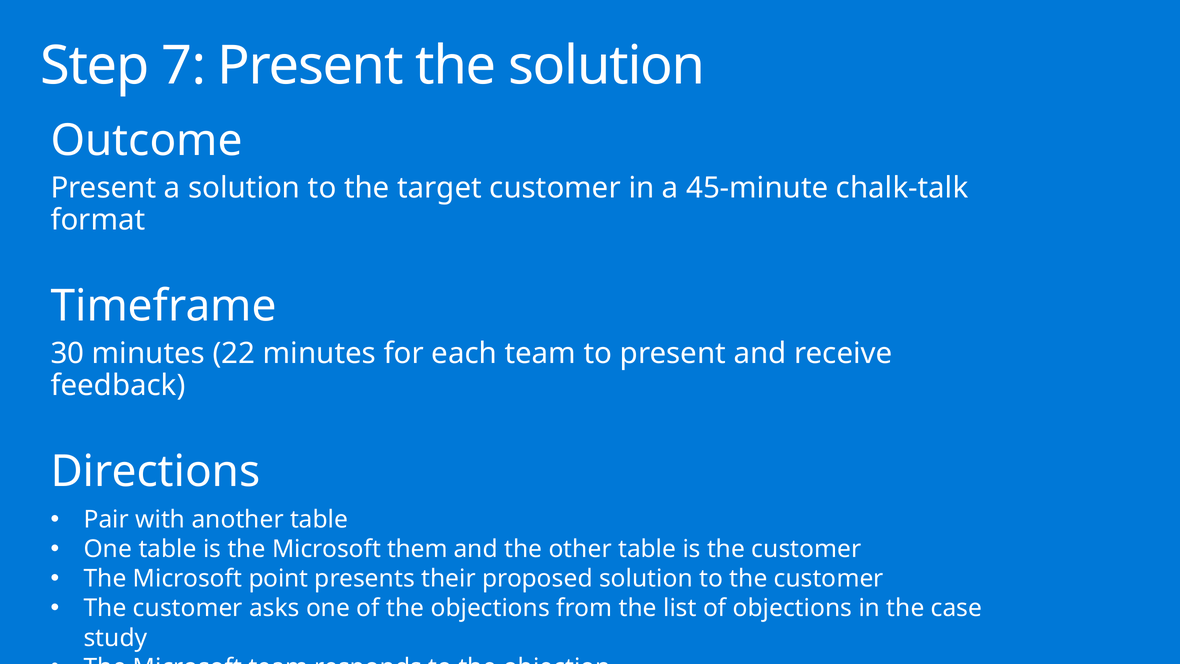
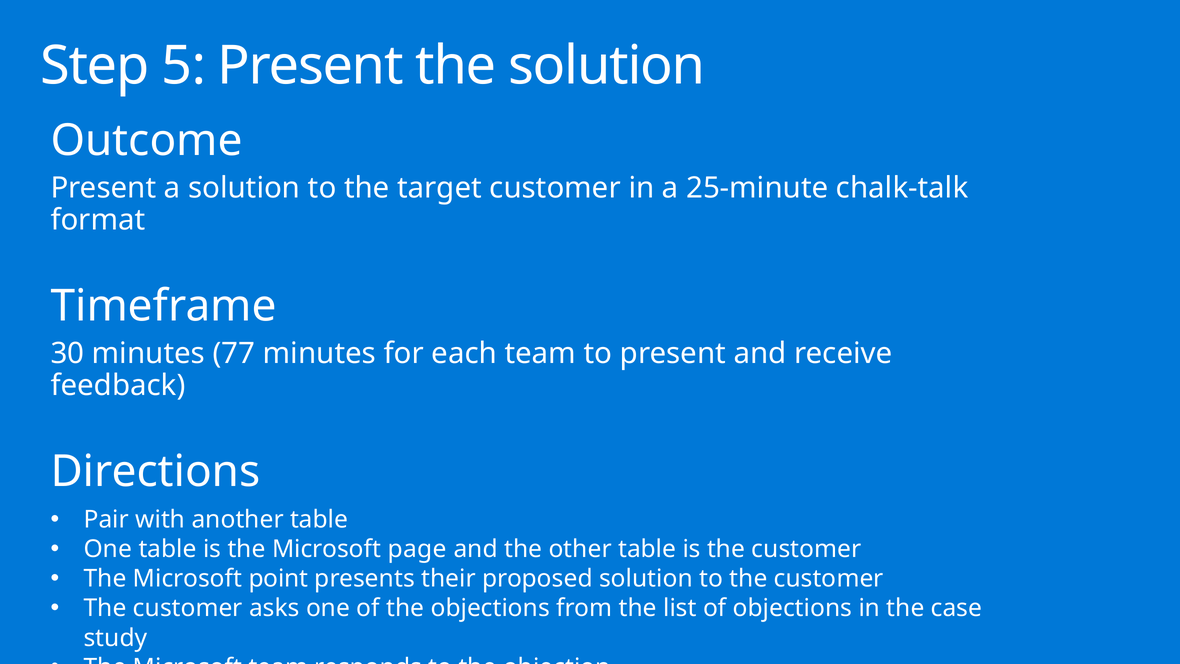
7: 7 -> 5
45-minute: 45-minute -> 25-minute
22: 22 -> 77
them: them -> page
